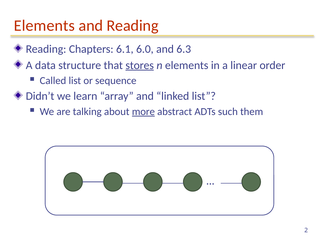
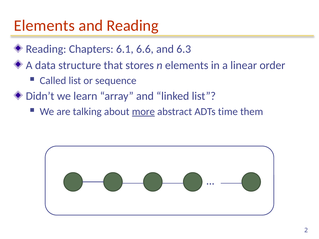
6.0: 6.0 -> 6.6
stores underline: present -> none
such: such -> time
